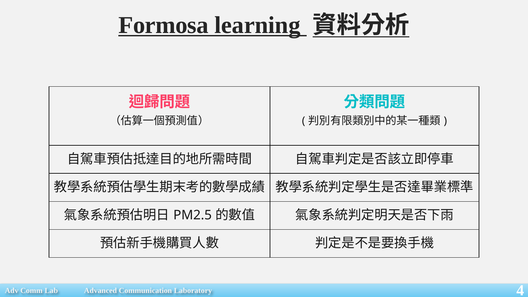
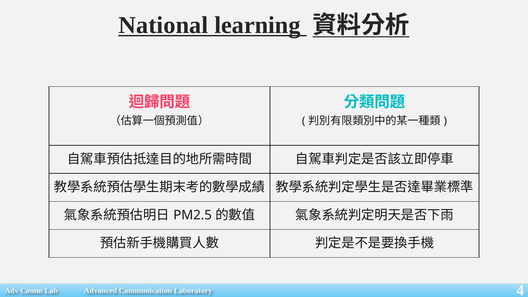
Formosa: Formosa -> National
